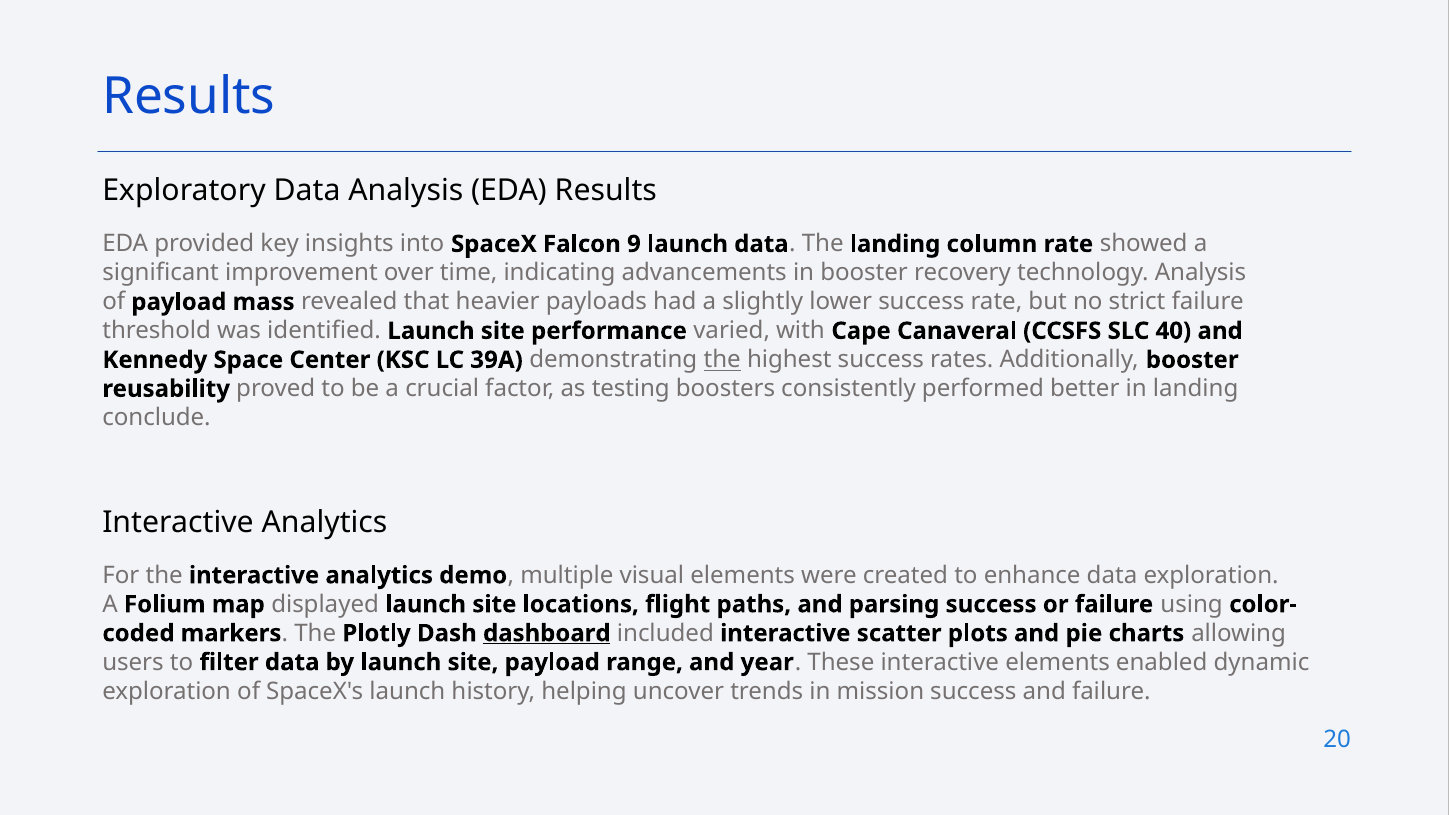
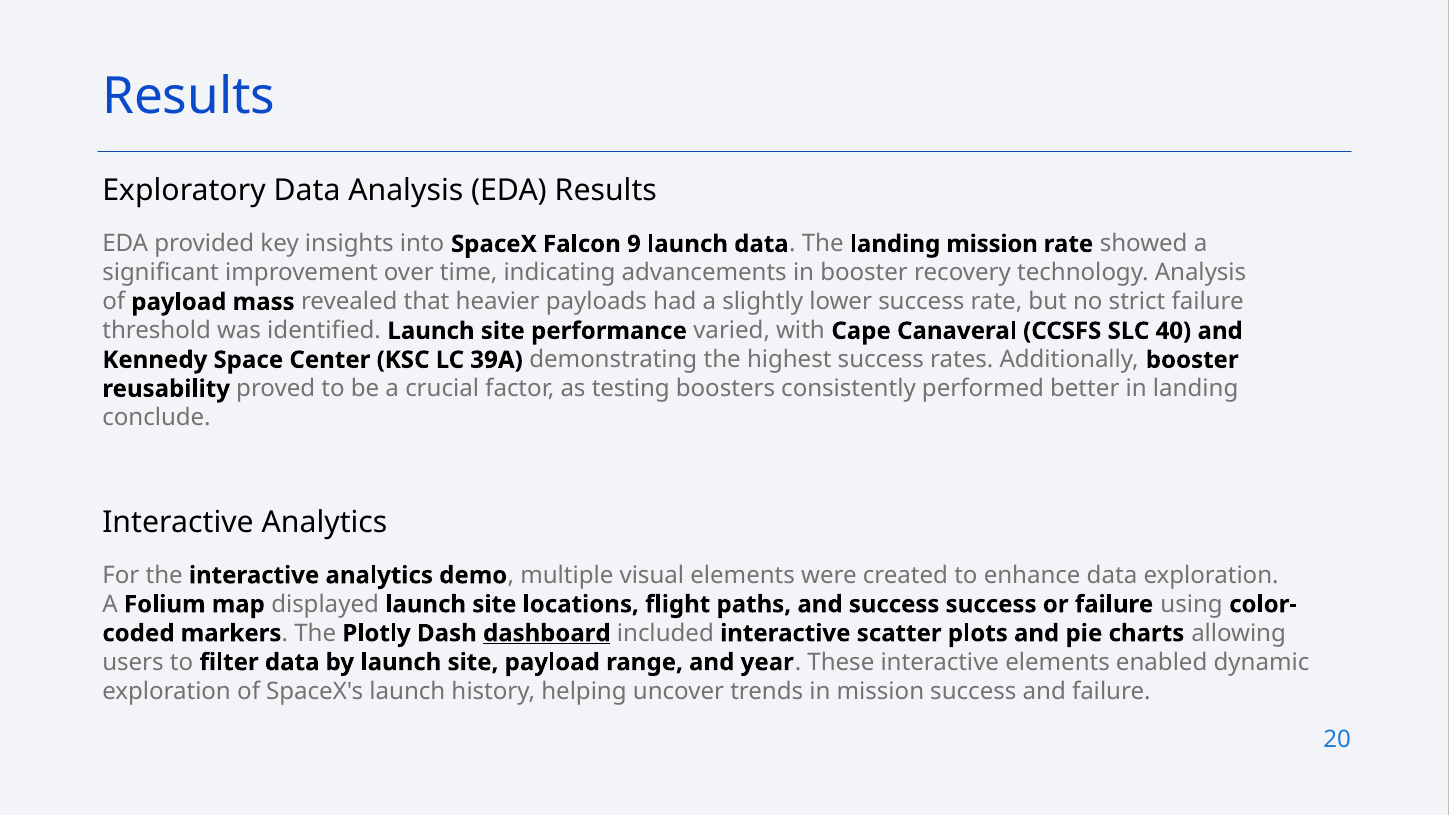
landing column: column -> mission
the at (722, 360) underline: present -> none
and parsing: parsing -> success
